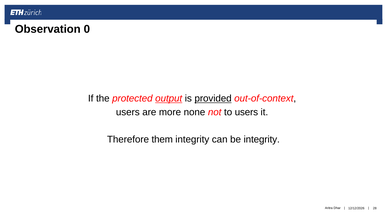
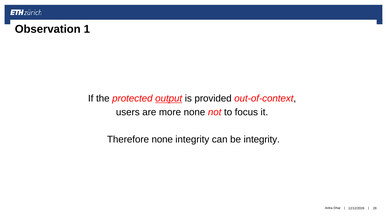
0: 0 -> 1
provided underline: present -> none
to users: users -> focus
Therefore them: them -> none
